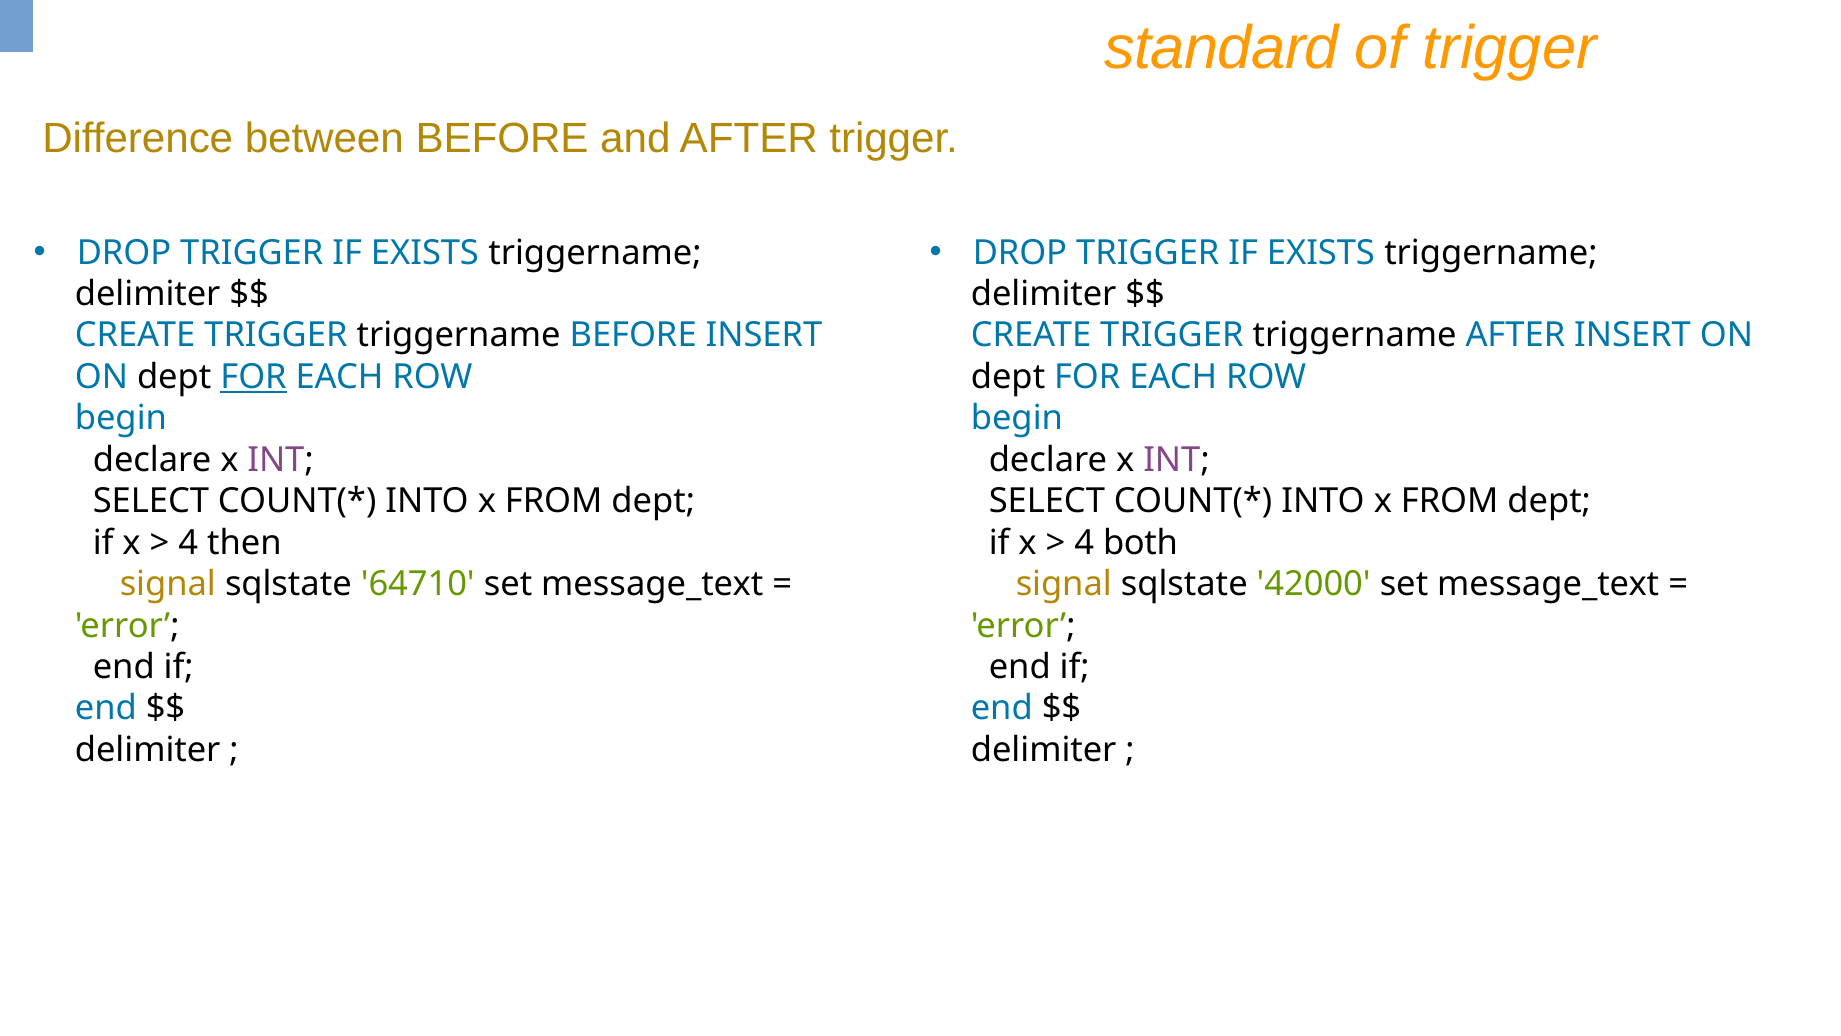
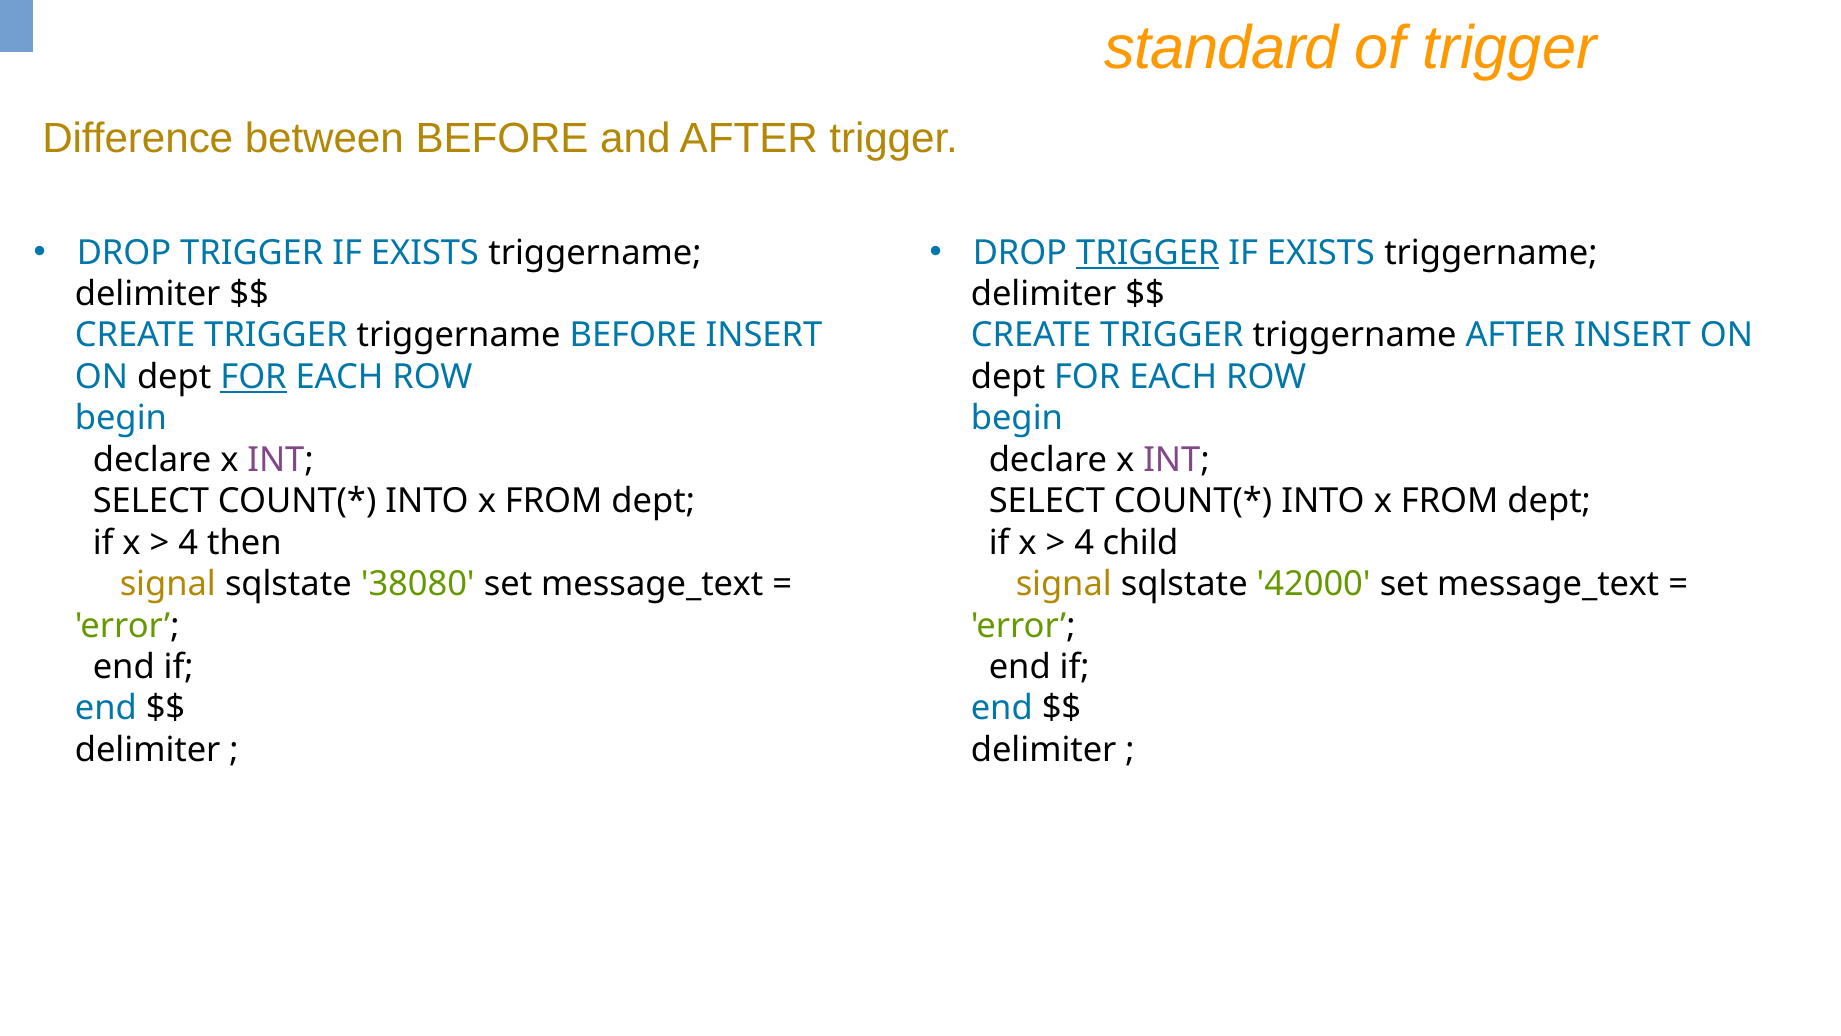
TRIGGER at (1148, 253) underline: none -> present
both: both -> child
64710: 64710 -> 38080
